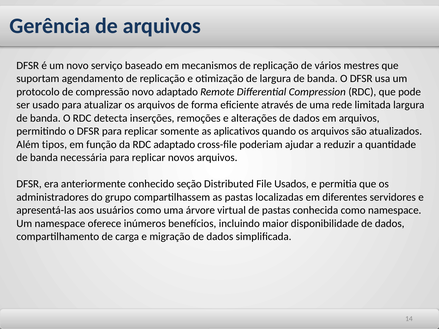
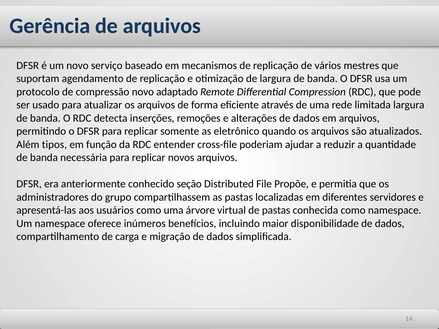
aplicativos: aplicativos -> eletrônico
RDC adaptado: adaptado -> entender
Usados: Usados -> Propõe
